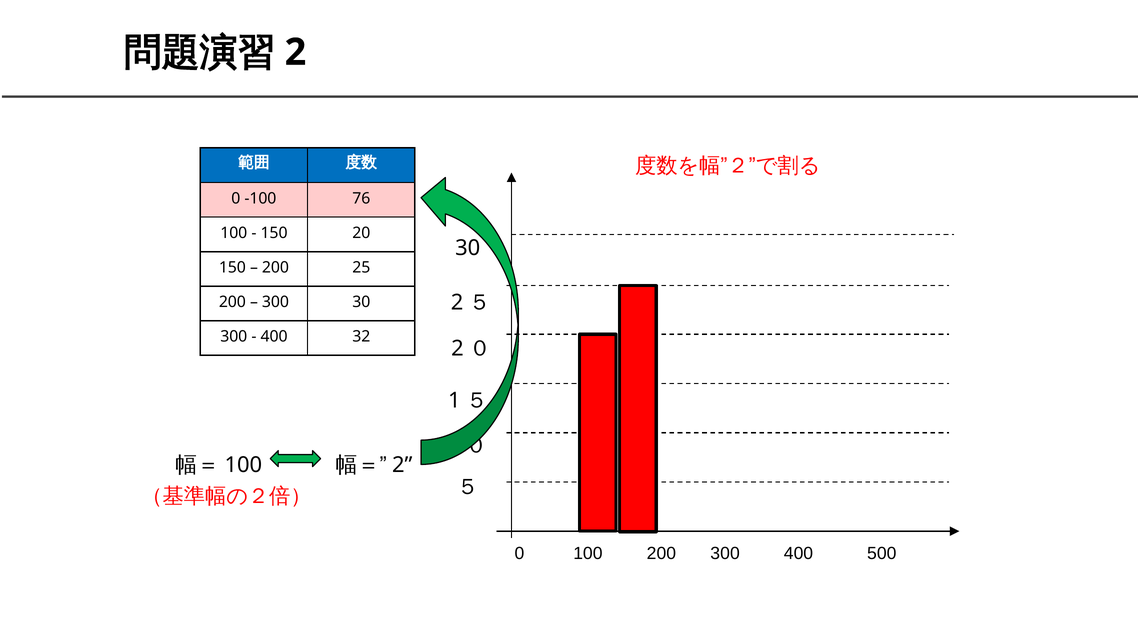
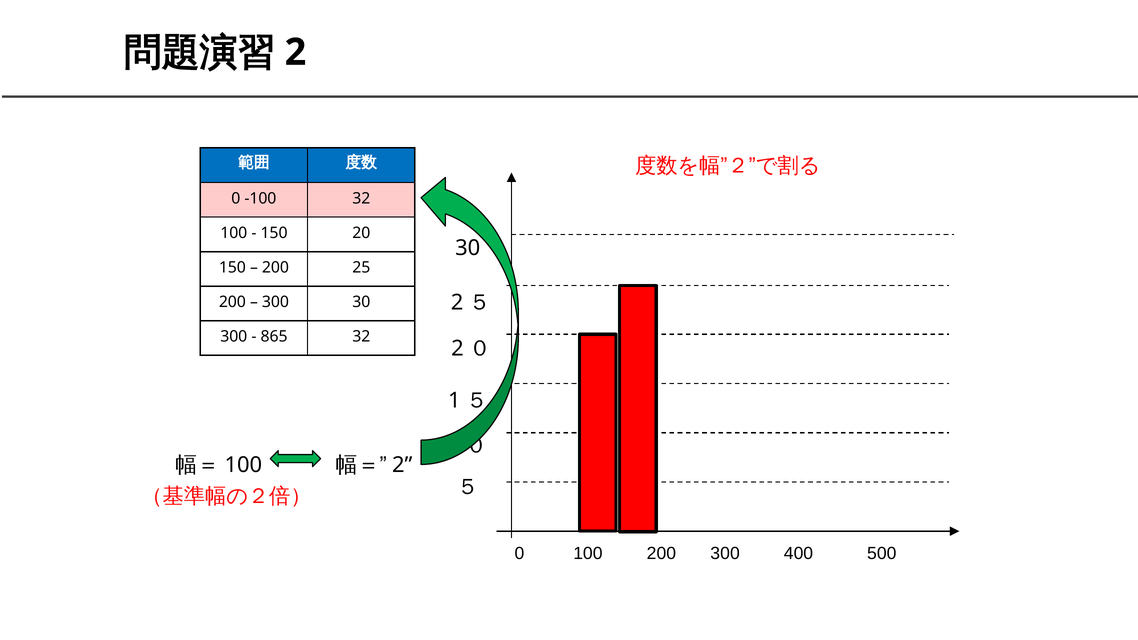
-100 76: 76 -> 32
400 at (274, 337): 400 -> 865
